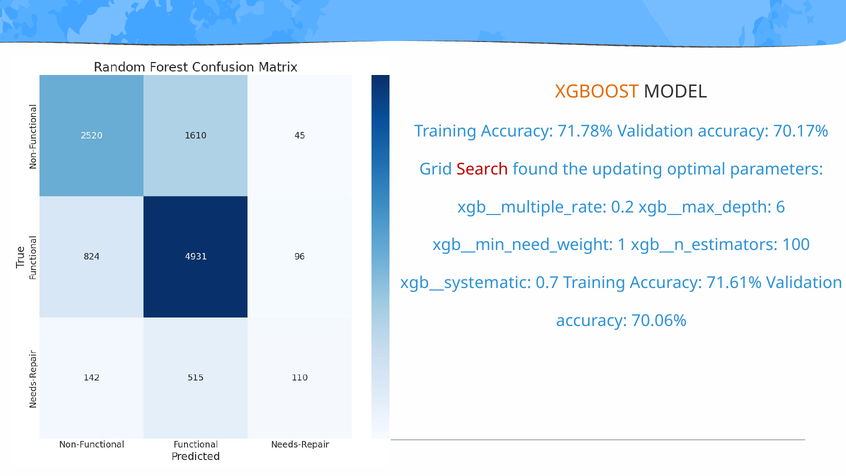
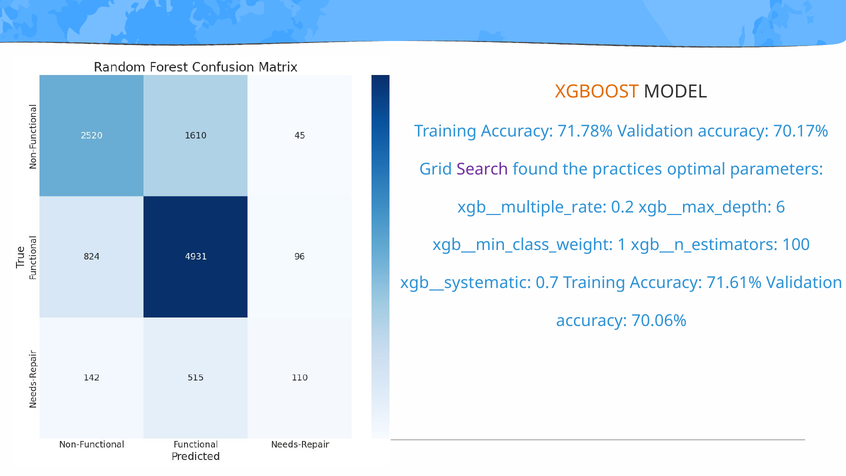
Search colour: red -> purple
updating: updating -> practices
xgb__min_need_weight: xgb__min_need_weight -> xgb__min_class_weight
